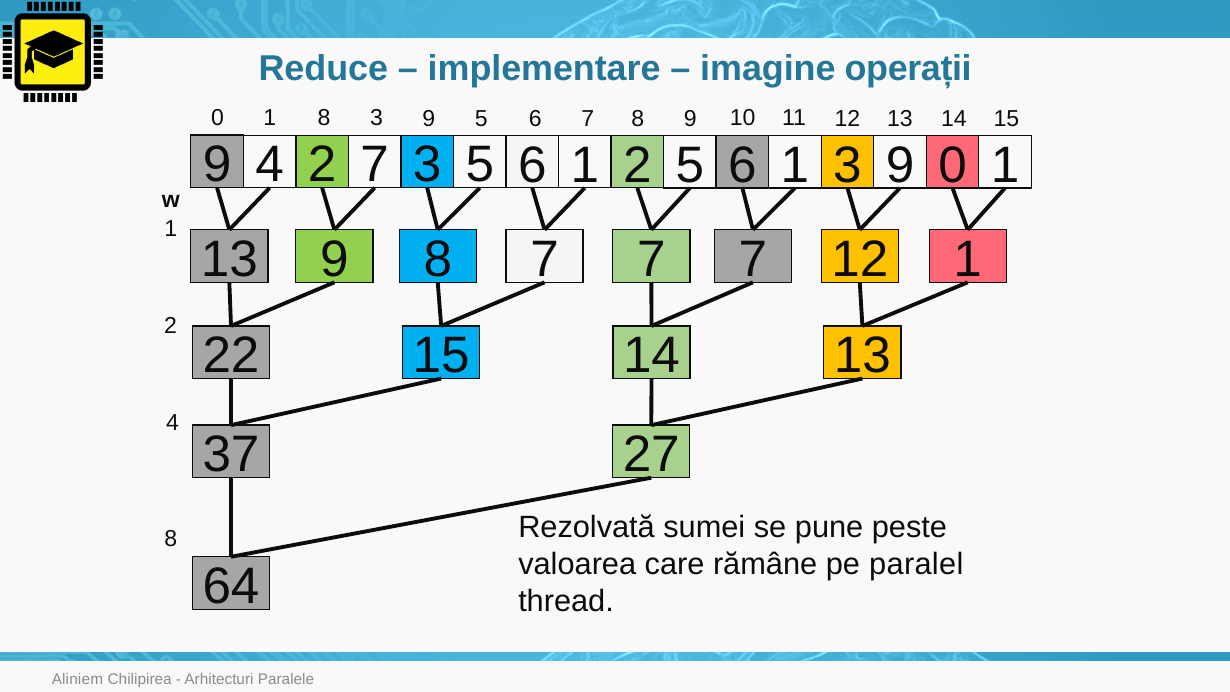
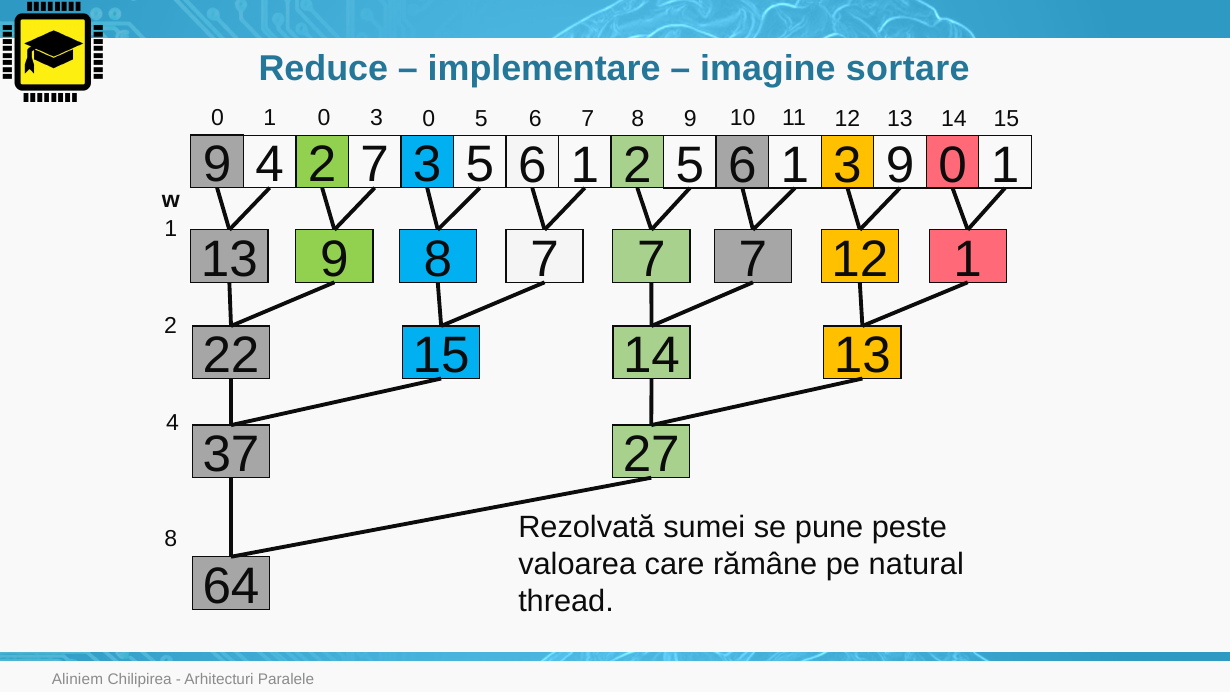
operații: operații -> sortare
1 8: 8 -> 0
9 at (429, 119): 9 -> 0
paralel: paralel -> natural
